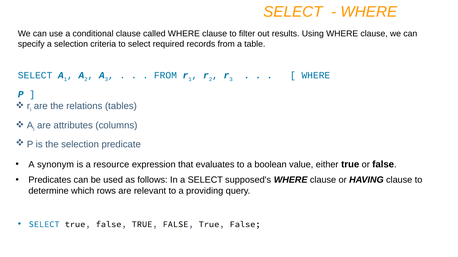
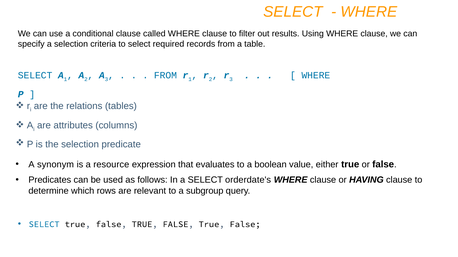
supposed's: supposed's -> orderdate's
providing: providing -> subgroup
